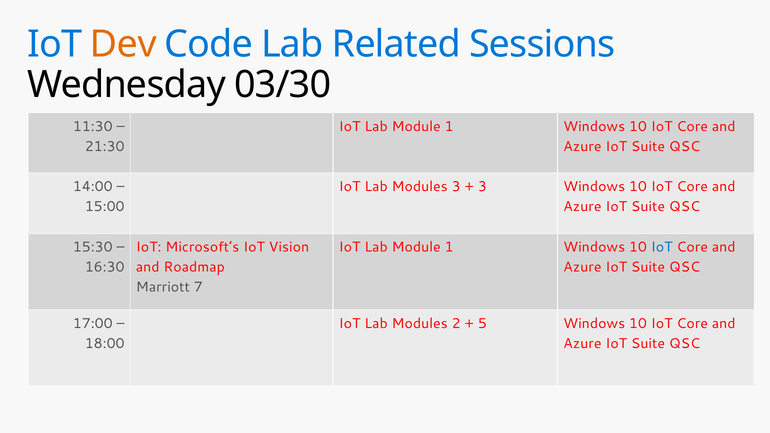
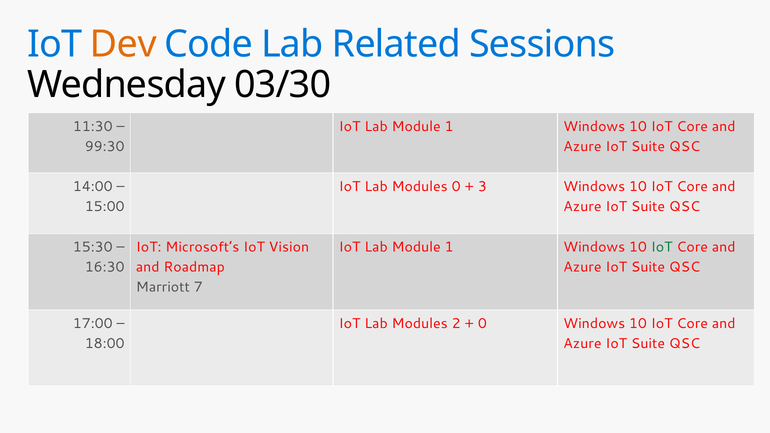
21:30: 21:30 -> 99:30
Modules 3: 3 -> 0
IoT at (662, 247) colour: blue -> green
5 at (482, 323): 5 -> 0
